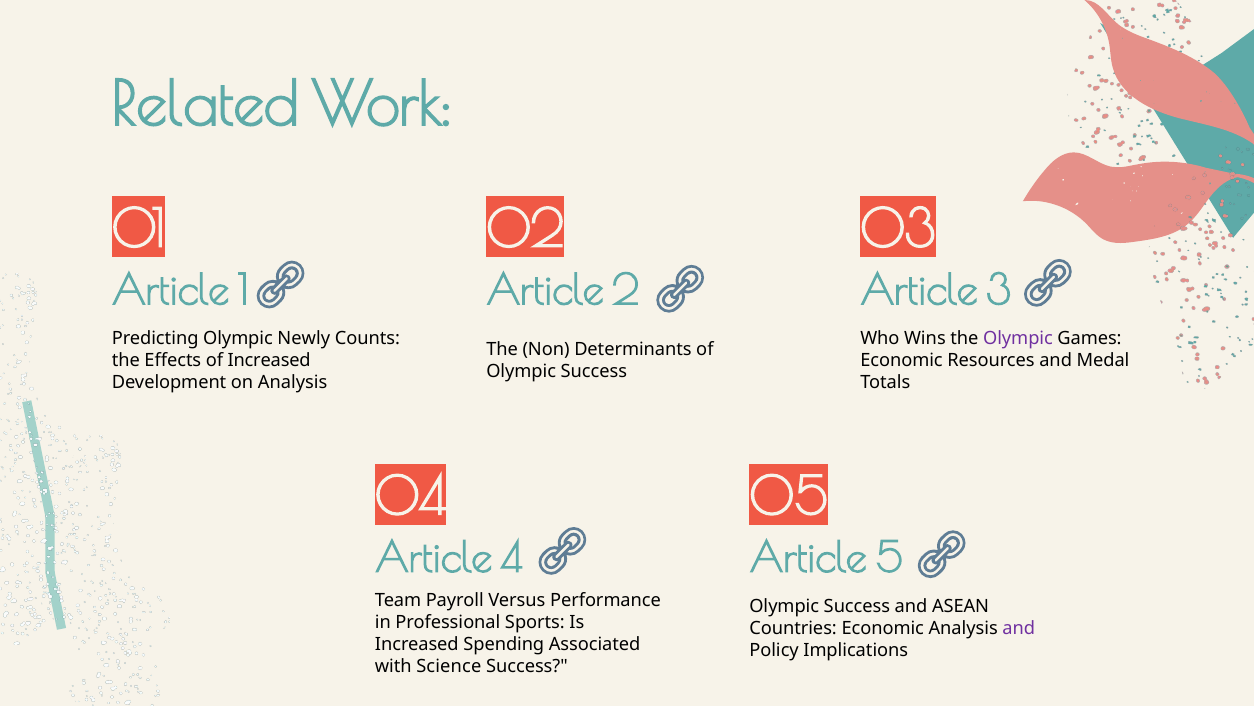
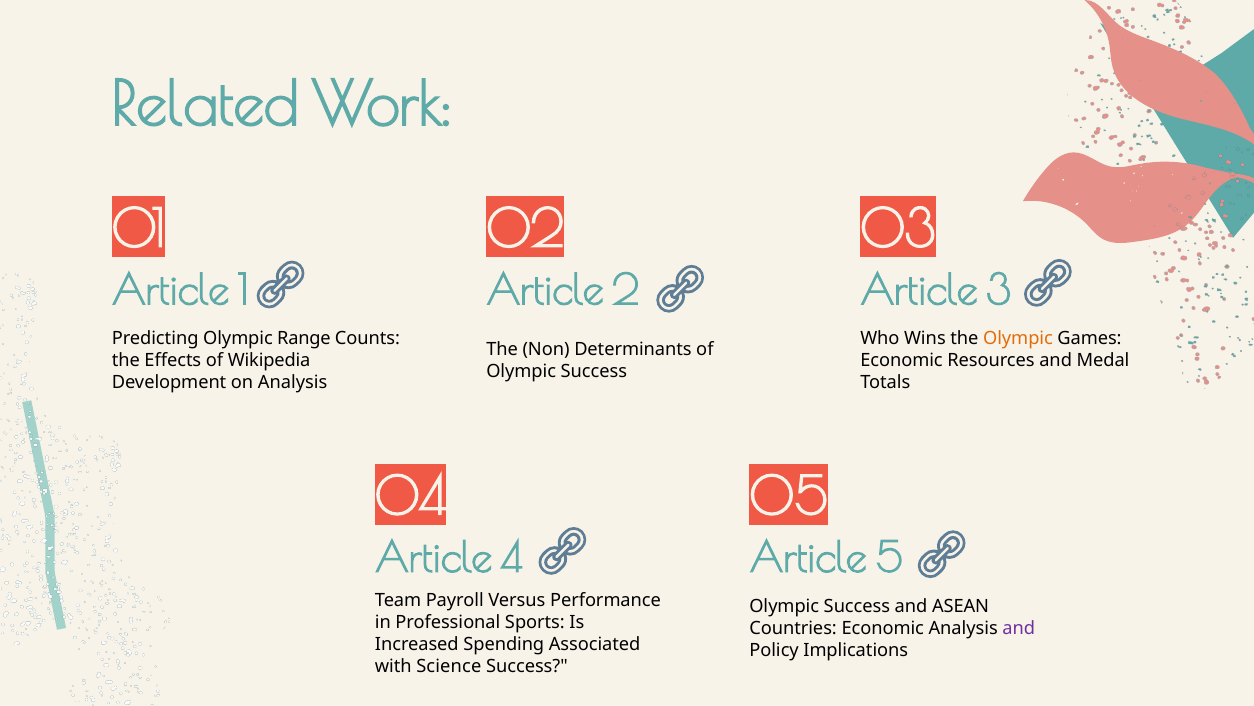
Newly: Newly -> Range
Olympic at (1018, 339) colour: purple -> orange
of Increased: Increased -> Wikipedia
